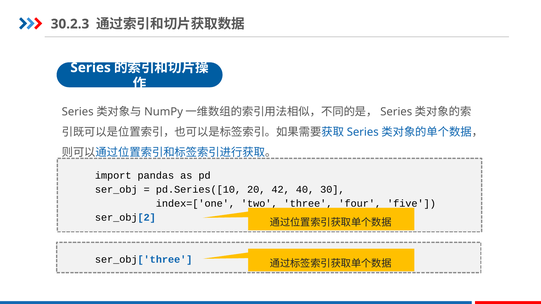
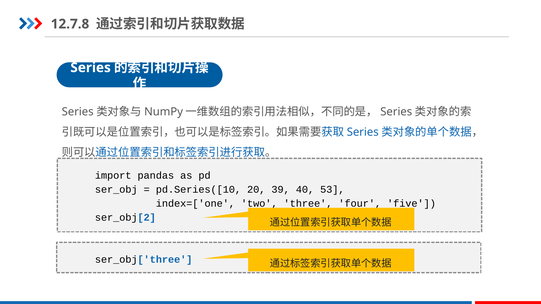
30.2.3: 30.2.3 -> 12.7.8
42: 42 -> 39
30: 30 -> 53
